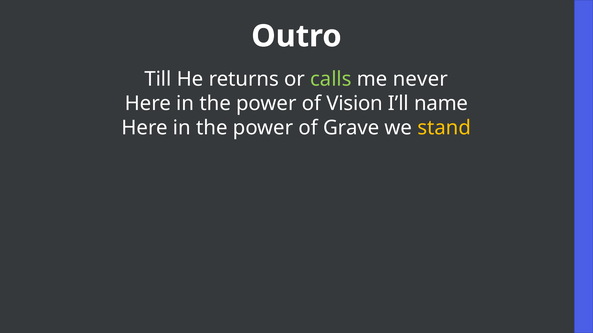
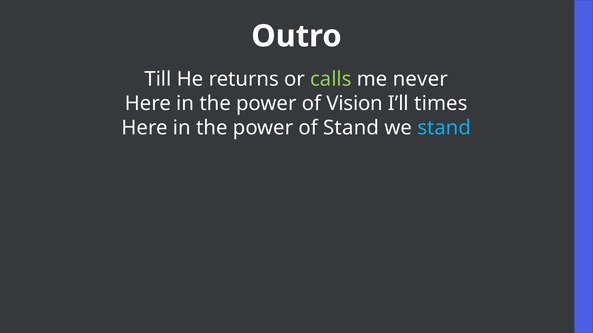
name: name -> times
of Grave: Grave -> Stand
stand at (444, 128) colour: yellow -> light blue
